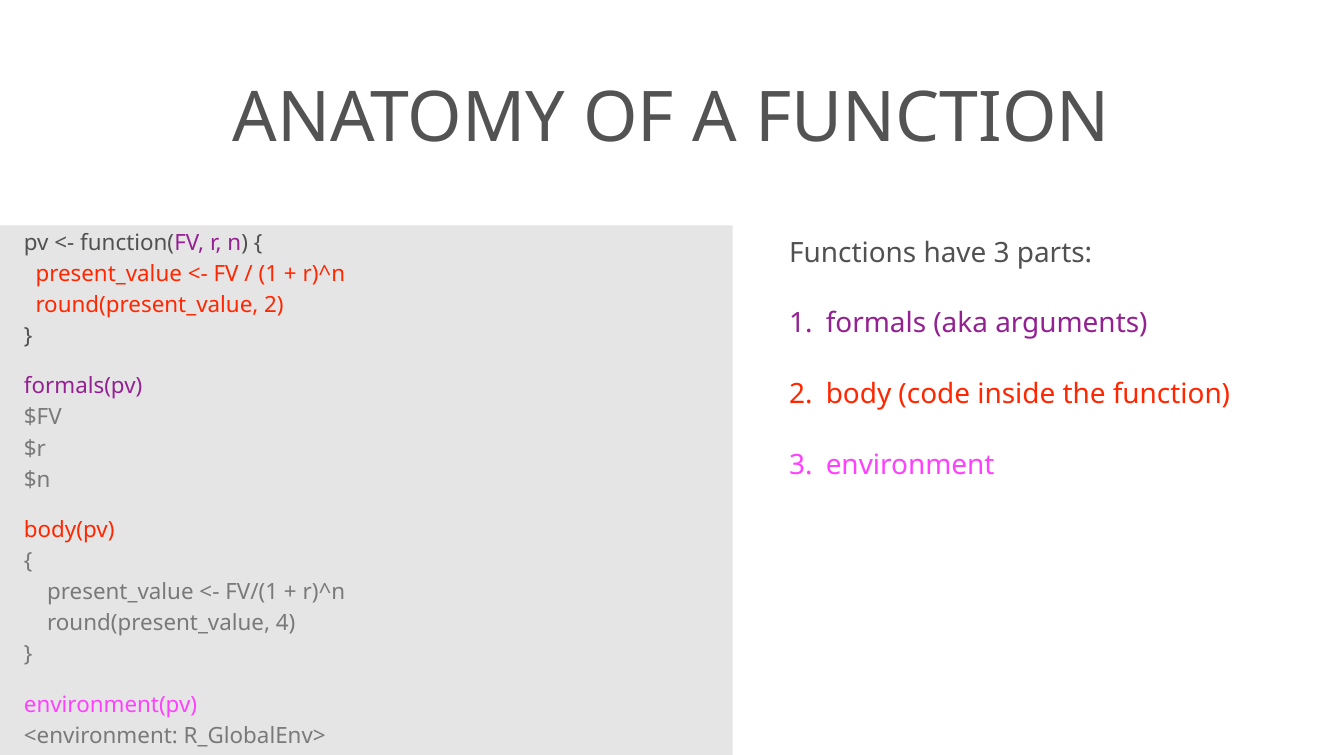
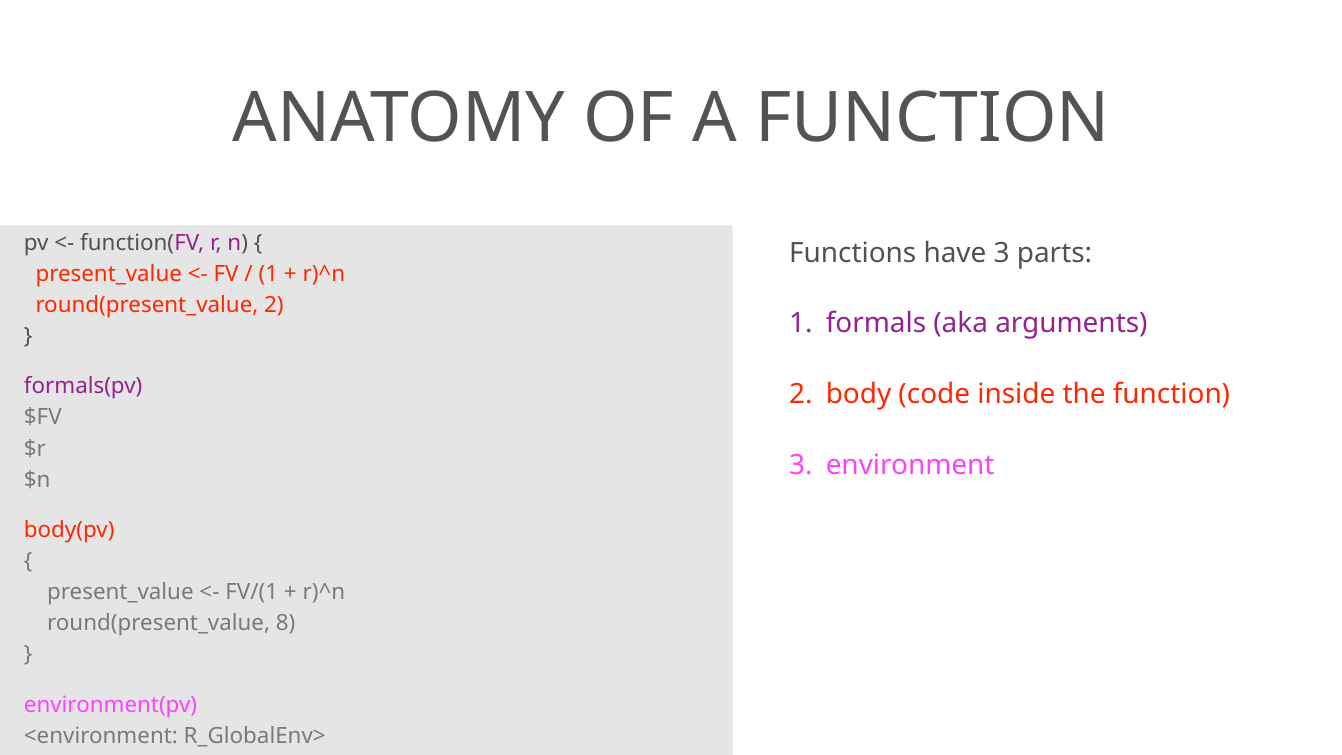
4: 4 -> 8
